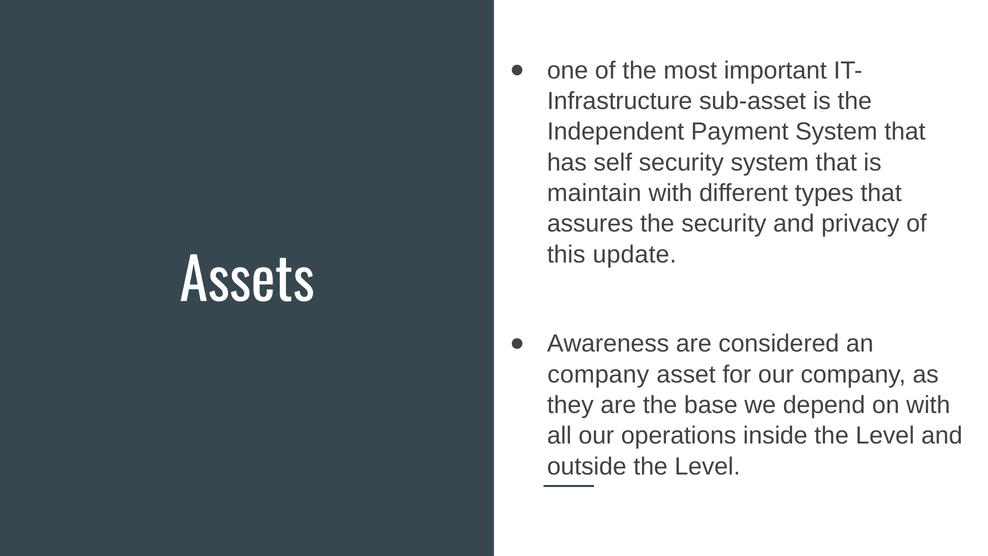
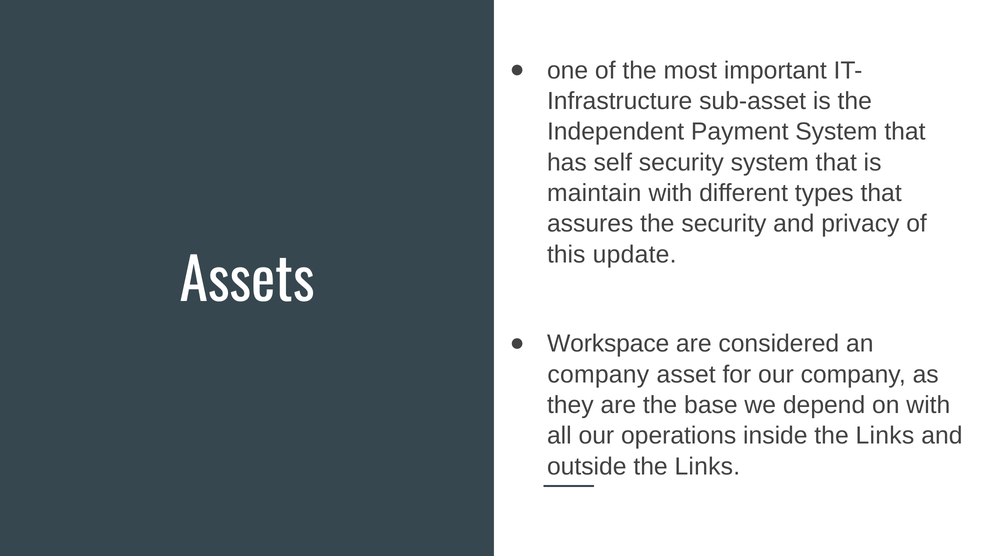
Awareness: Awareness -> Workspace
inside the Level: Level -> Links
outside the Level: Level -> Links
